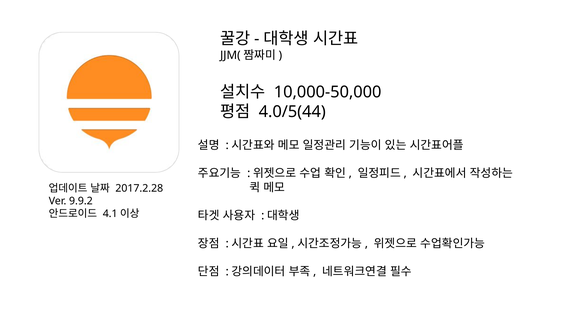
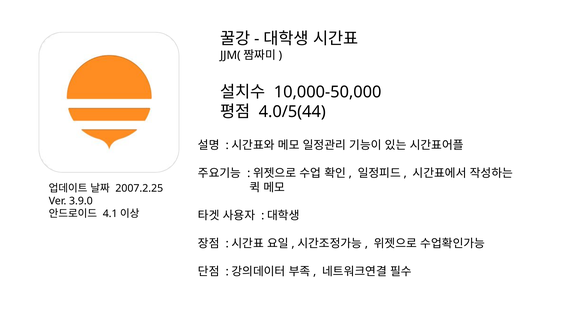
2017.2.28: 2017.2.28 -> 2007.2.25
9.9.2: 9.9.2 -> 3.9.0
